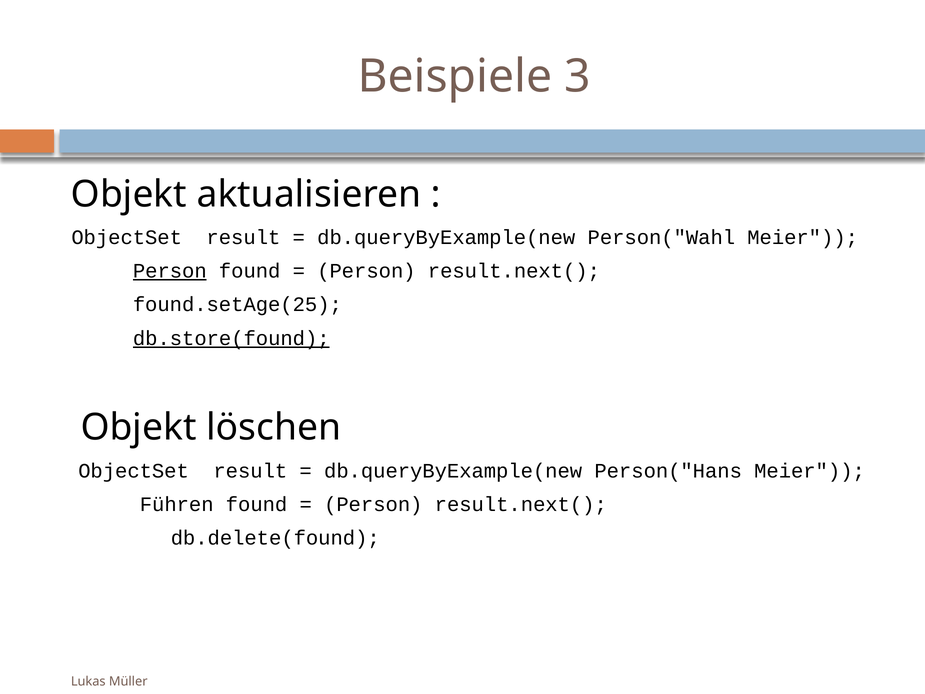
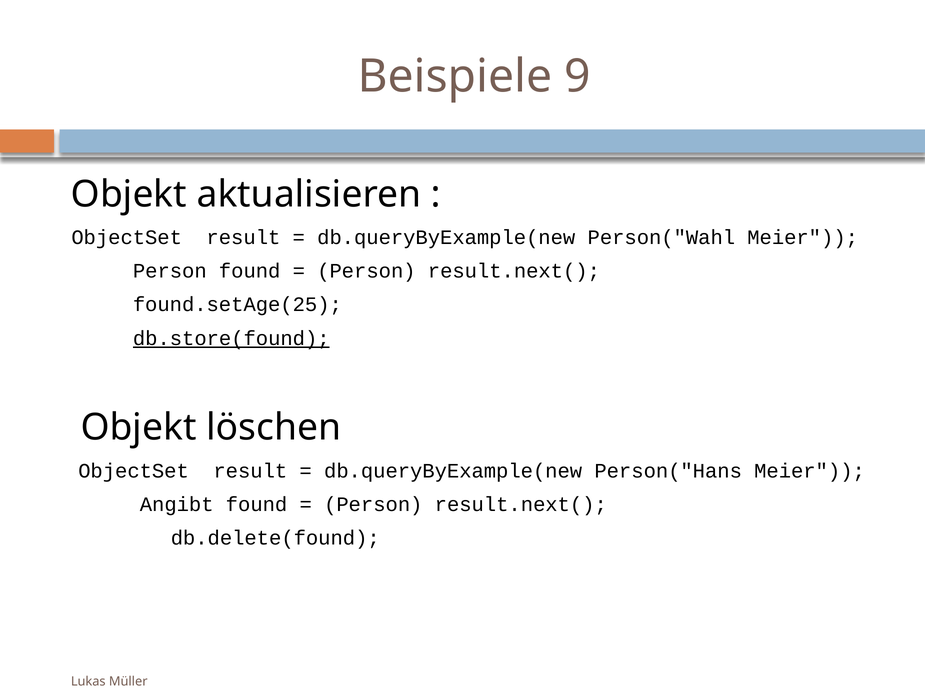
3: 3 -> 9
Person at (170, 271) underline: present -> none
Führen: Führen -> Angibt
